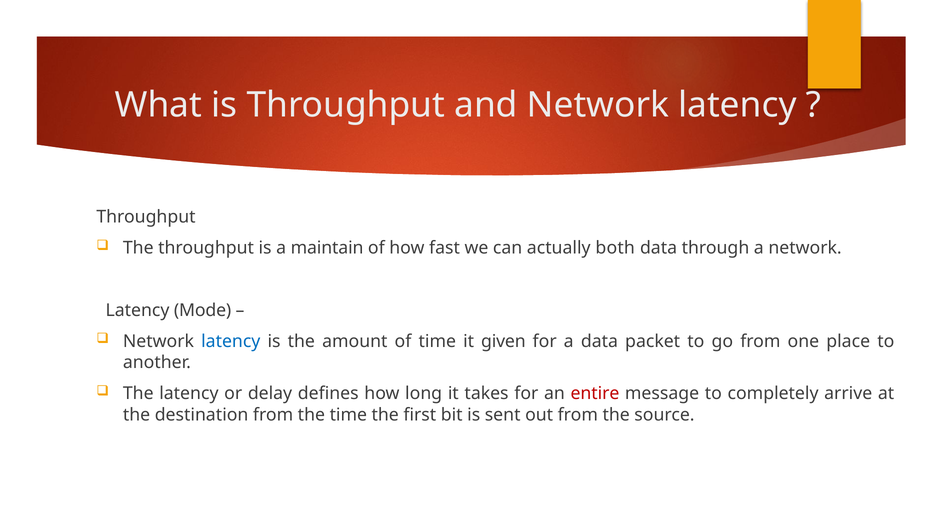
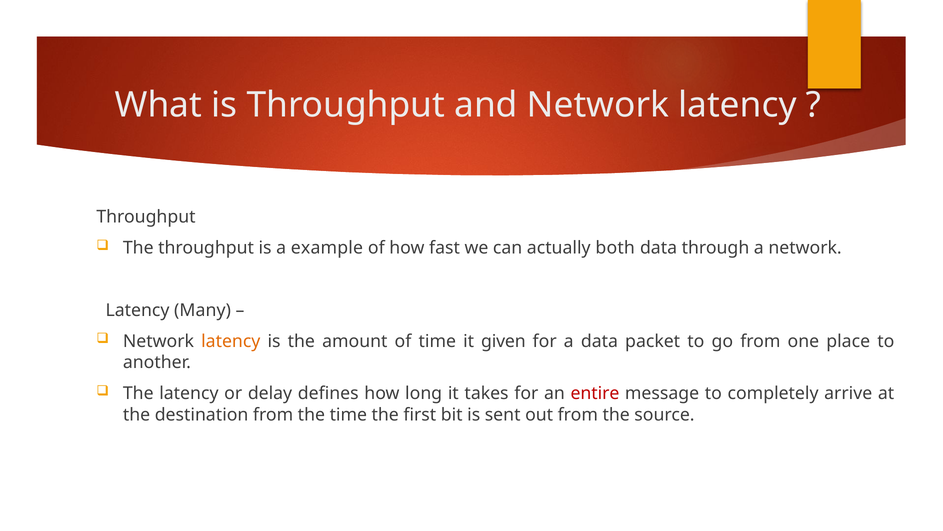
maintain: maintain -> example
Mode: Mode -> Many
latency at (231, 341) colour: blue -> orange
